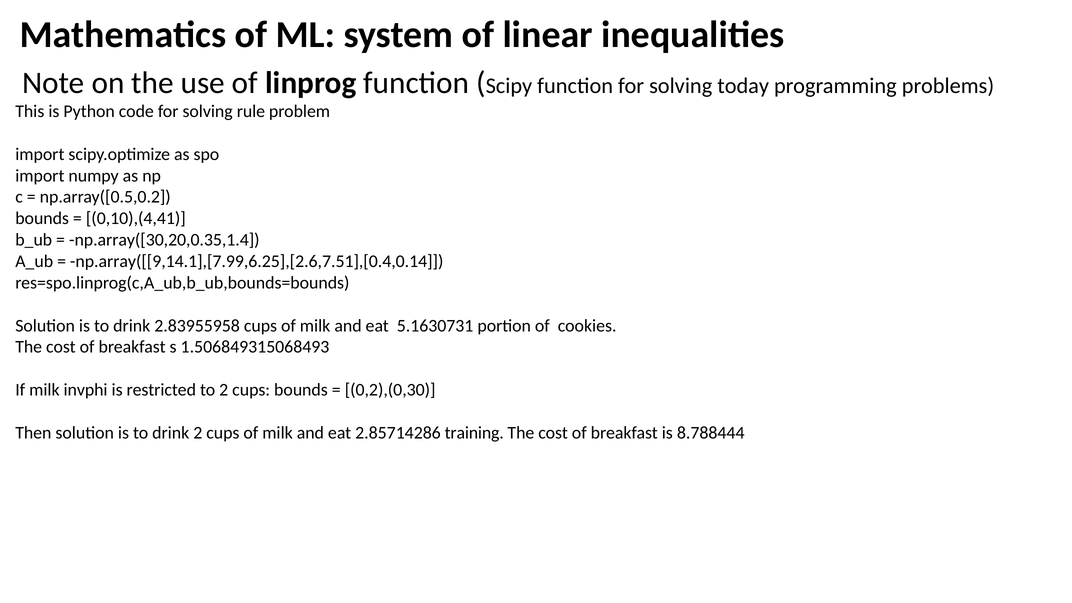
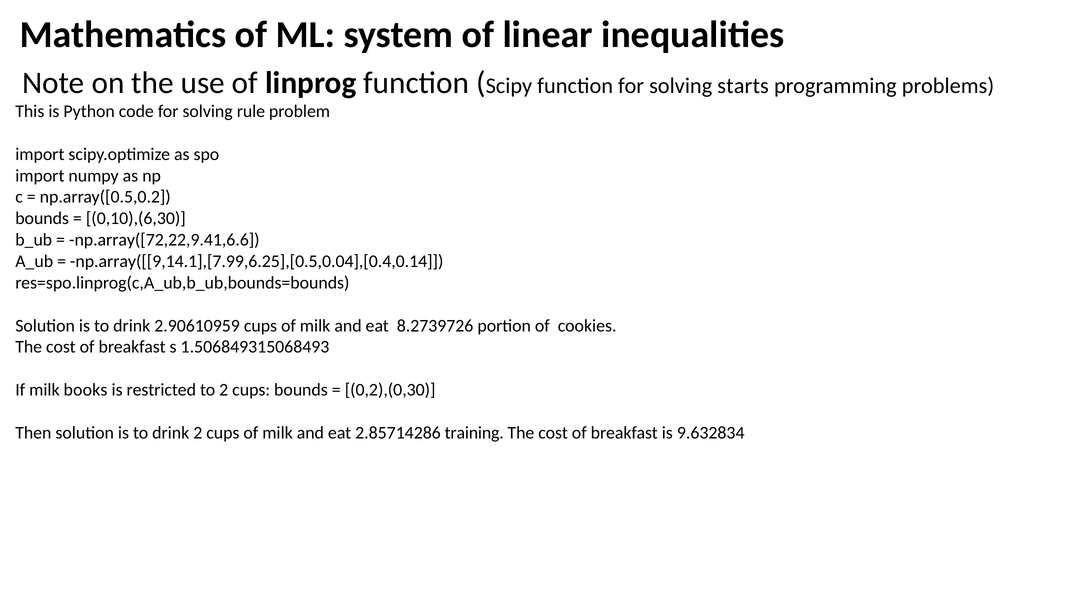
today: today -> starts
0,10),(4,41: 0,10),(4,41 -> 0,10),(6,30
np.array([30,20,0.35,1.4: np.array([30,20,0.35,1.4 -> np.array([72,22,9.41,6.6
np.array([[9,14.1],[7.99,6.25],[2.6,7.51],[0.4,0.14: np.array([[9,14.1],[7.99,6.25],[2.6,7.51],[0.4,0.14 -> np.array([[9,14.1],[7.99,6.25],[0.5,0.04],[0.4,0.14
2.83955958: 2.83955958 -> 2.90610959
5.1630731: 5.1630731 -> 8.2739726
invphi: invphi -> books
8.788444: 8.788444 -> 9.632834
